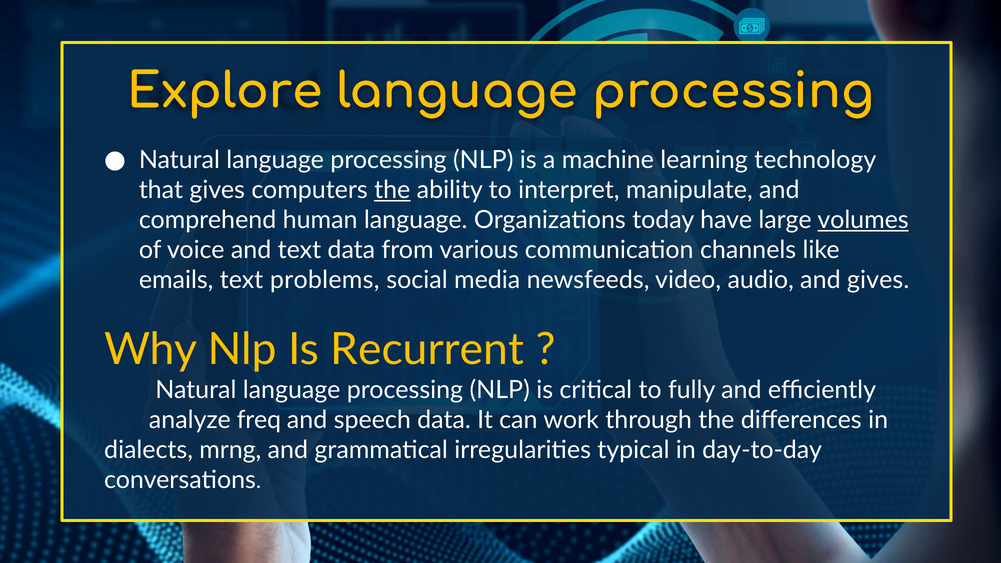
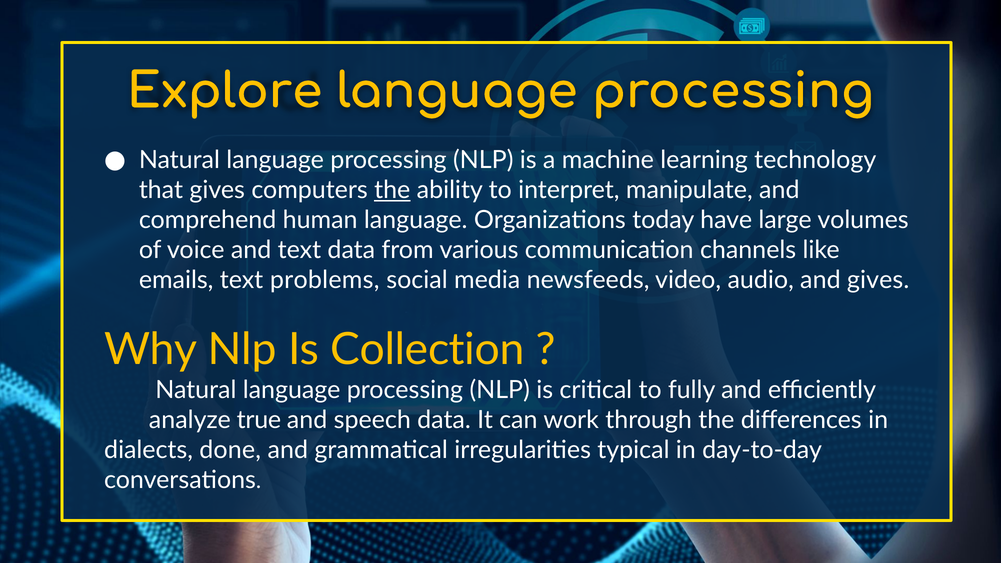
volumes underline: present -> none
Recurrent: Recurrent -> Collection
freq: freq -> true
mrng: mrng -> done
